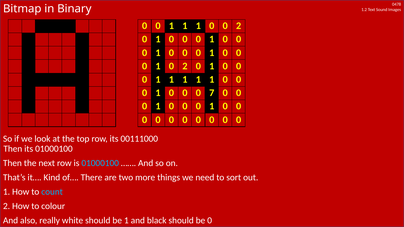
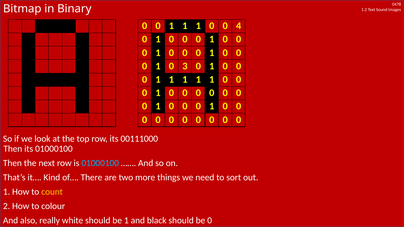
0 0 2: 2 -> 4
1 0 2: 2 -> 3
7 at (212, 93): 7 -> 0
count colour: light blue -> yellow
